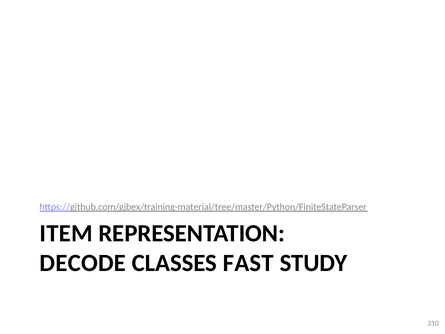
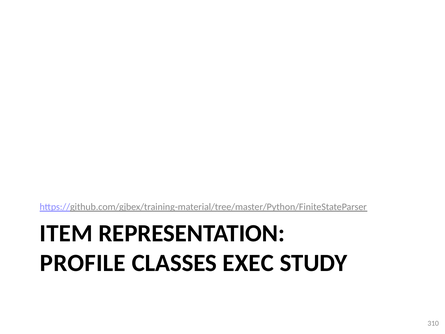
DECODE: DECODE -> PROFILE
FAST: FAST -> EXEC
